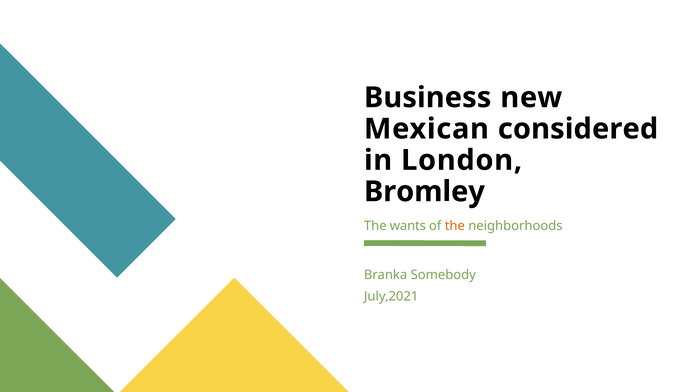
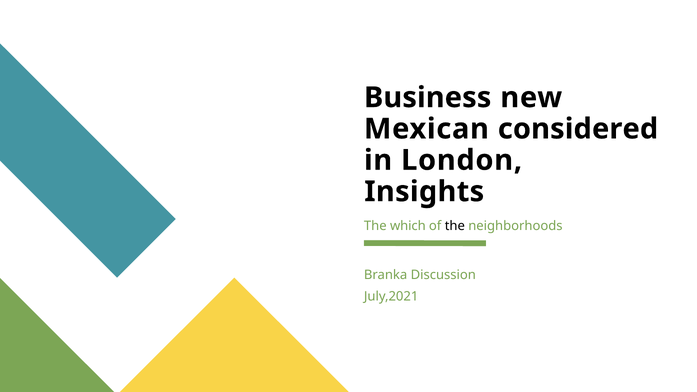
Bromley: Bromley -> Insights
wants: wants -> which
the at (455, 226) colour: orange -> black
Somebody: Somebody -> Discussion
